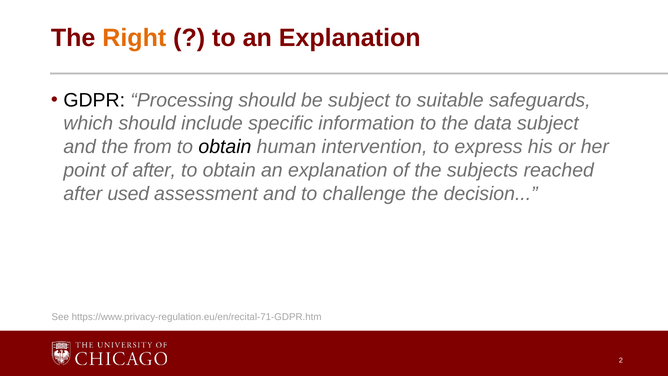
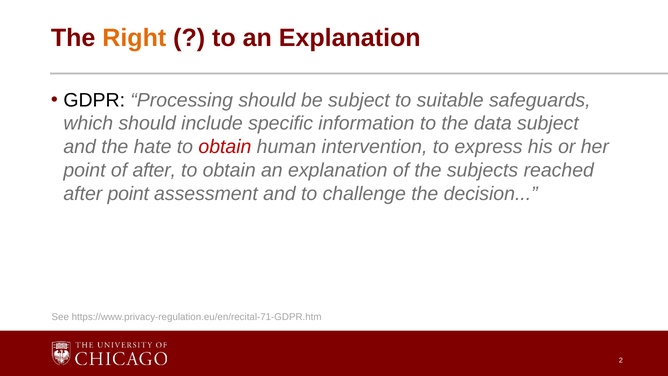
from: from -> hate
obtain at (225, 147) colour: black -> red
after used: used -> point
